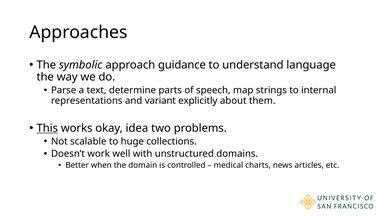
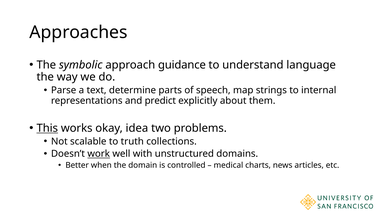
variant: variant -> predict
huge: huge -> truth
work underline: none -> present
